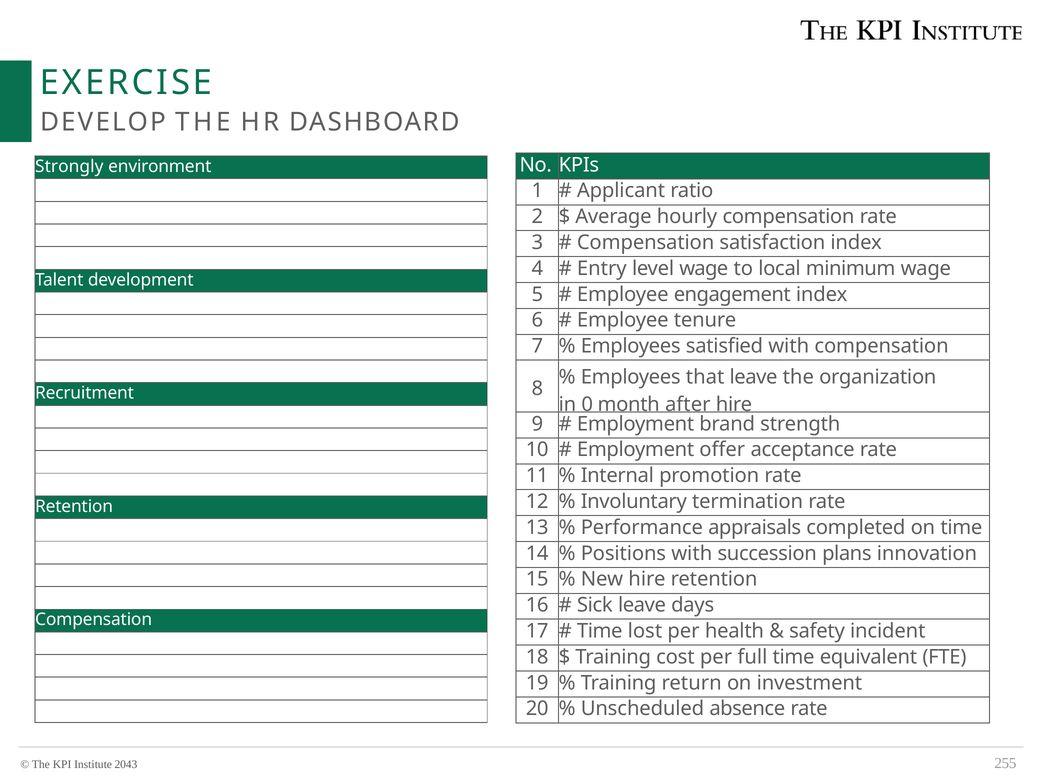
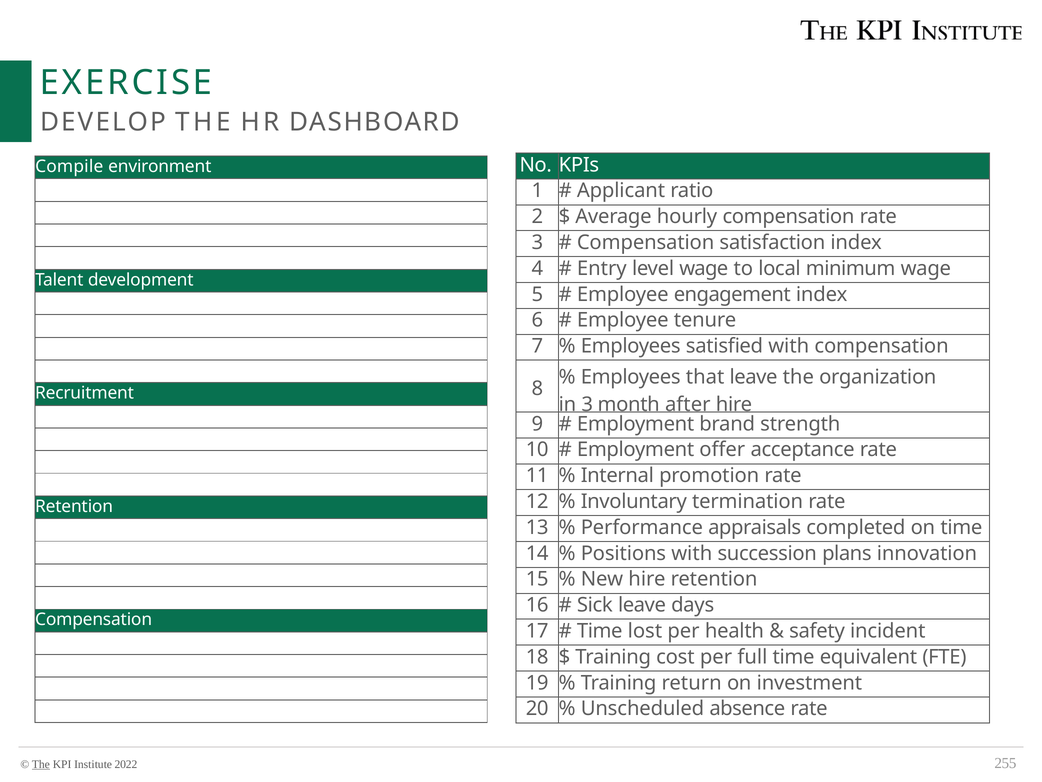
Strongly: Strongly -> Compile
in 0: 0 -> 3
The at (41, 764) underline: none -> present
2043: 2043 -> 2022
